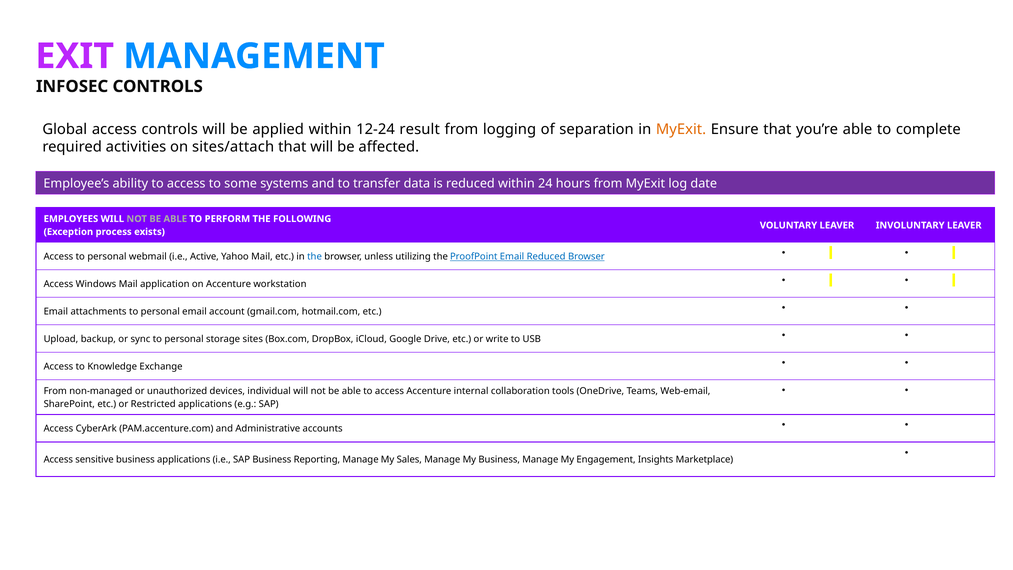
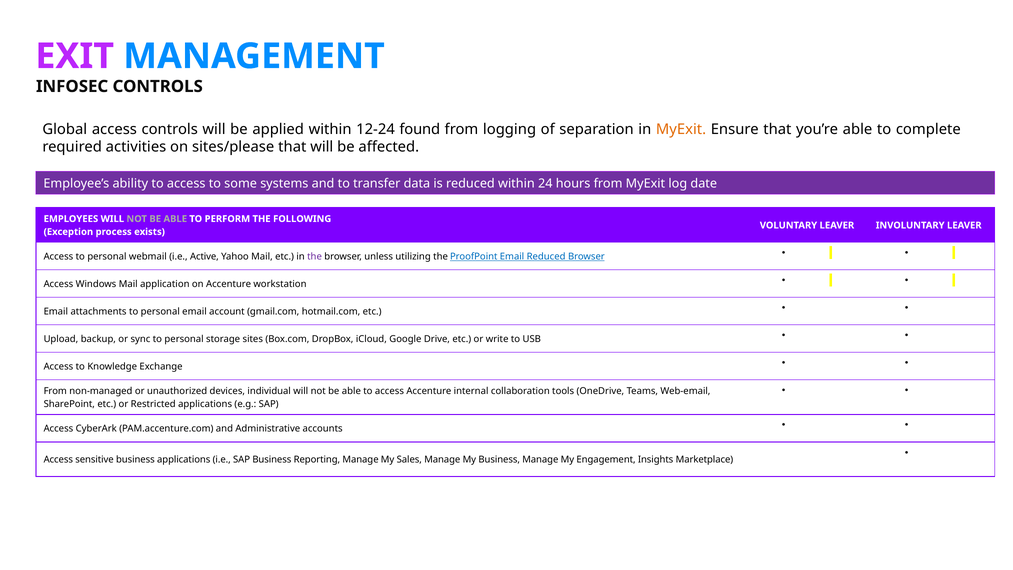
result: result -> found
sites/attach: sites/attach -> sites/please
the at (315, 256) colour: blue -> purple
